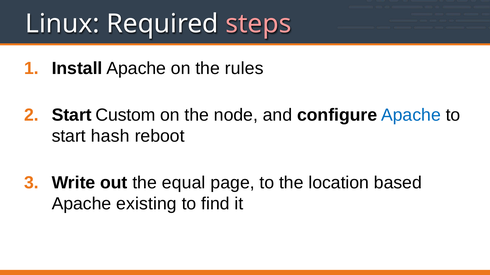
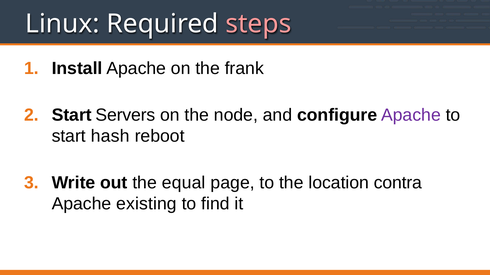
rules: rules -> frank
Custom: Custom -> Servers
Apache at (411, 115) colour: blue -> purple
based: based -> contra
